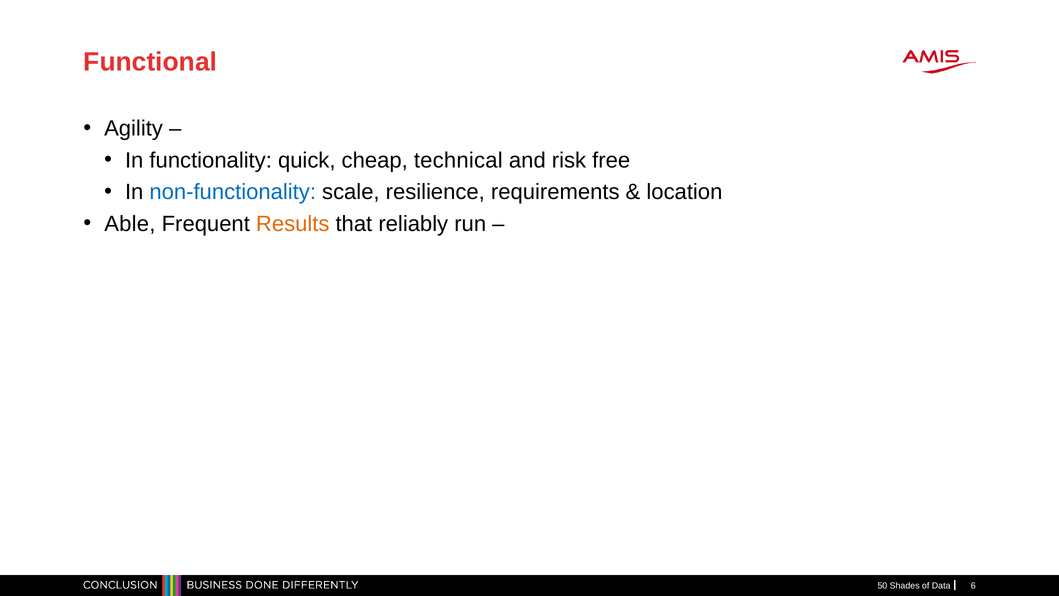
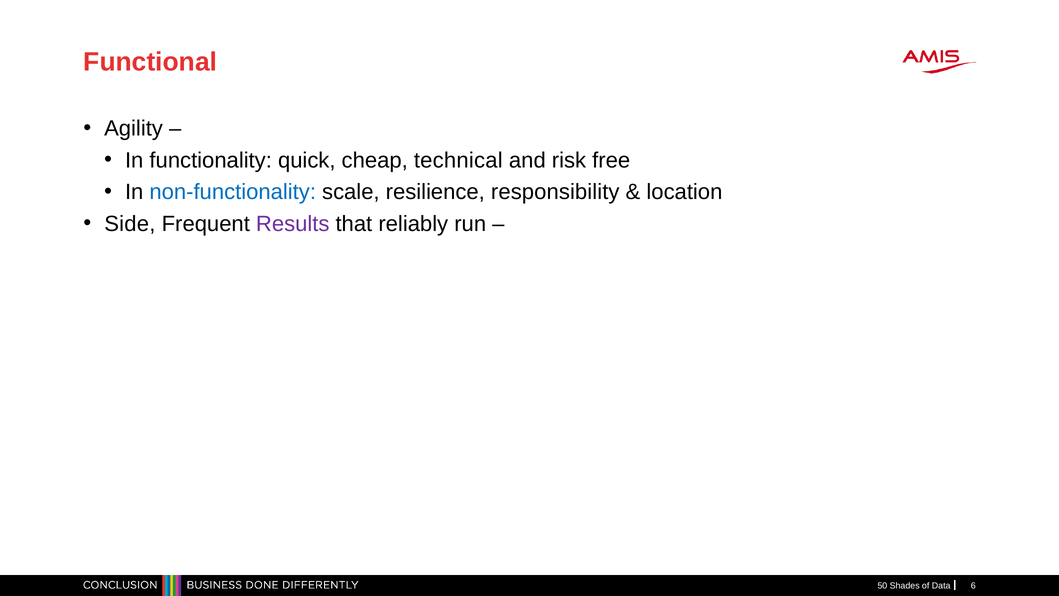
requirements: requirements -> responsibility
Able: Able -> Side
Results colour: orange -> purple
